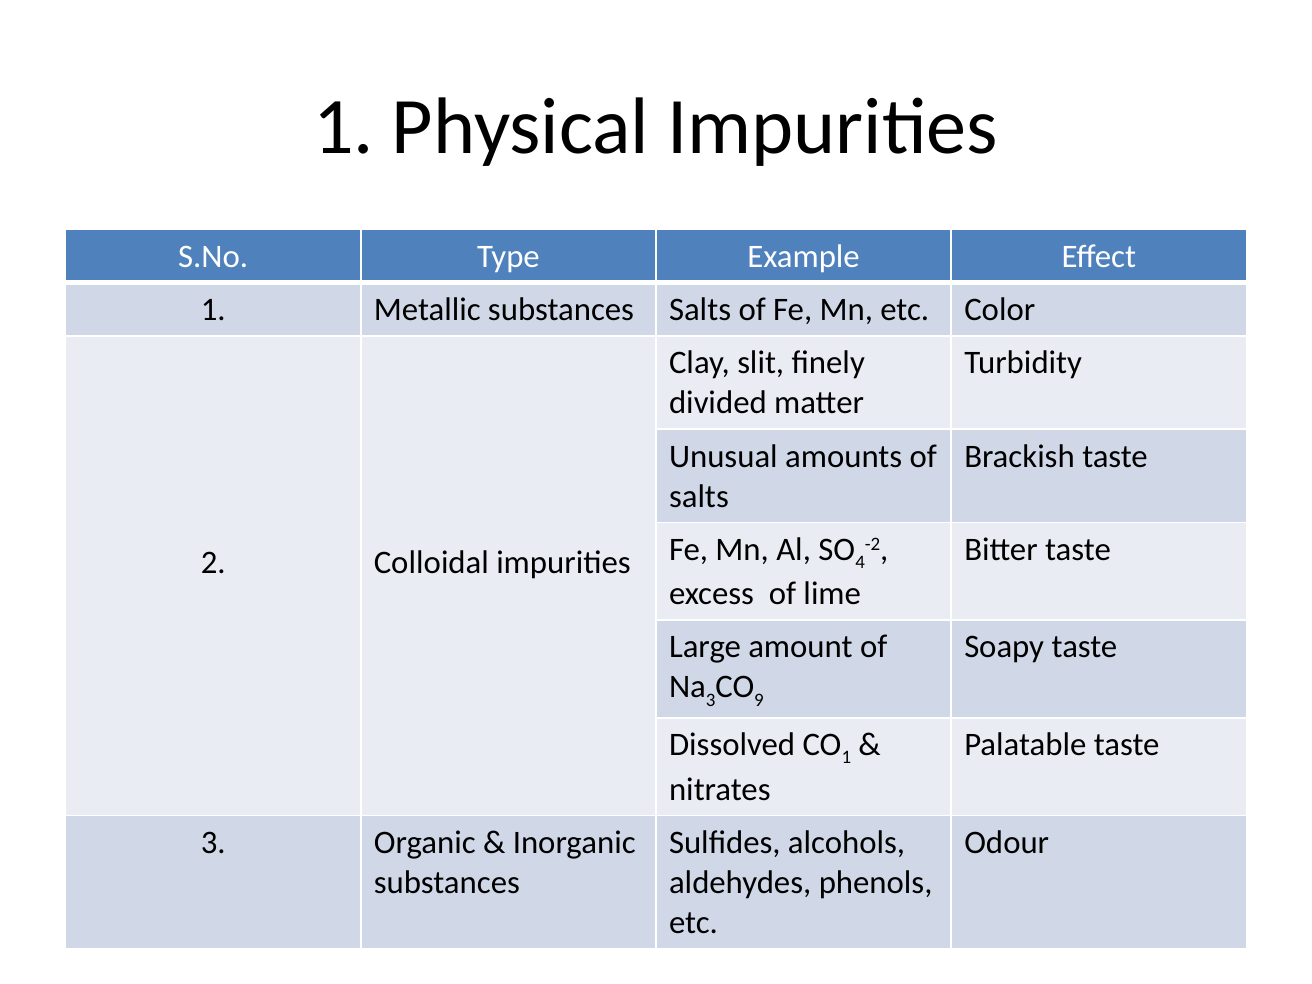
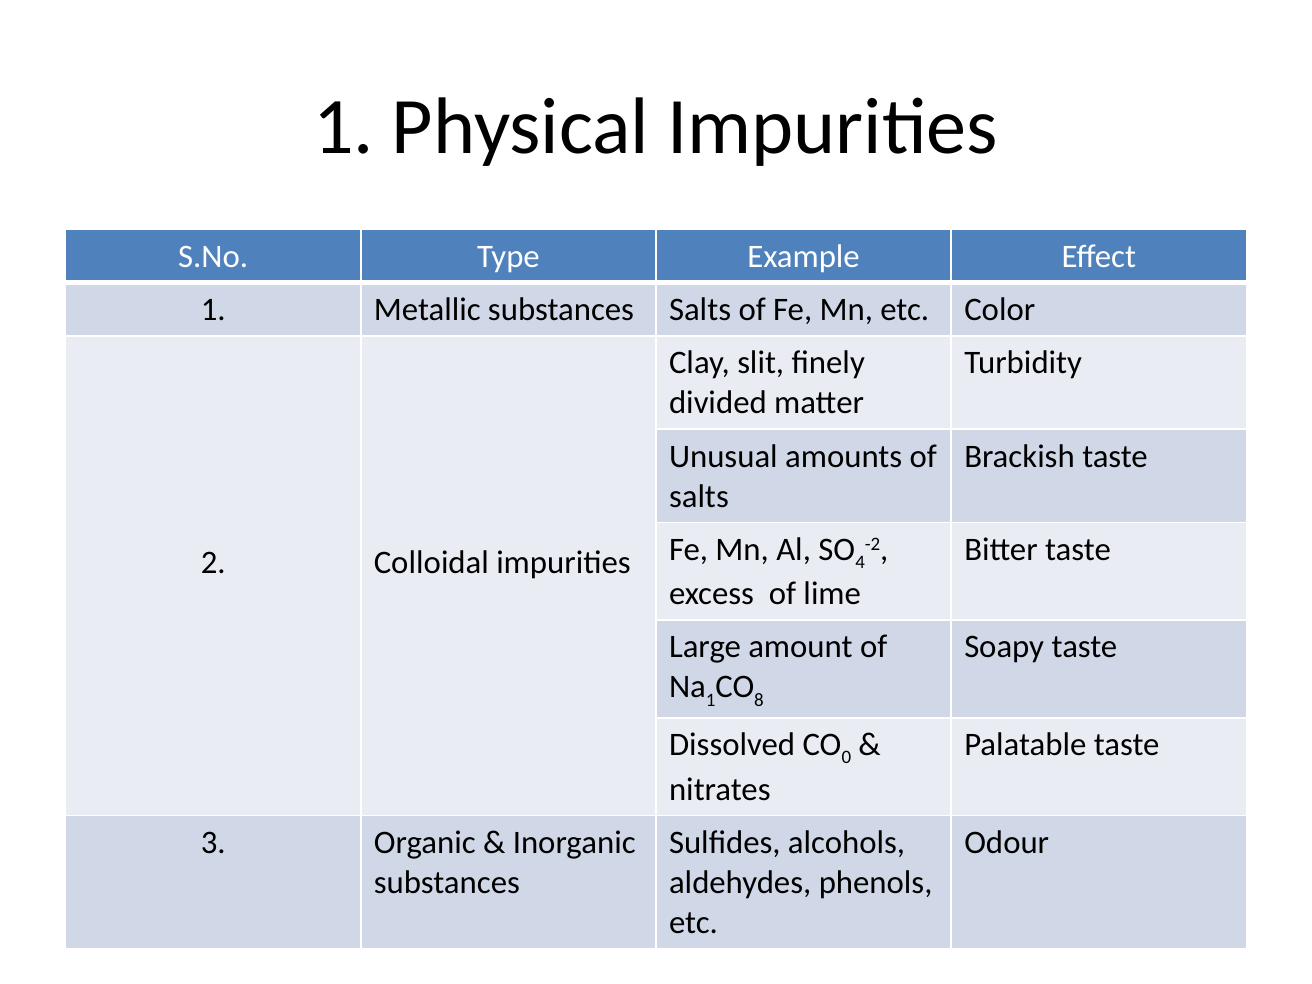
3 at (711, 700): 3 -> 1
9: 9 -> 8
1 at (846, 758): 1 -> 0
